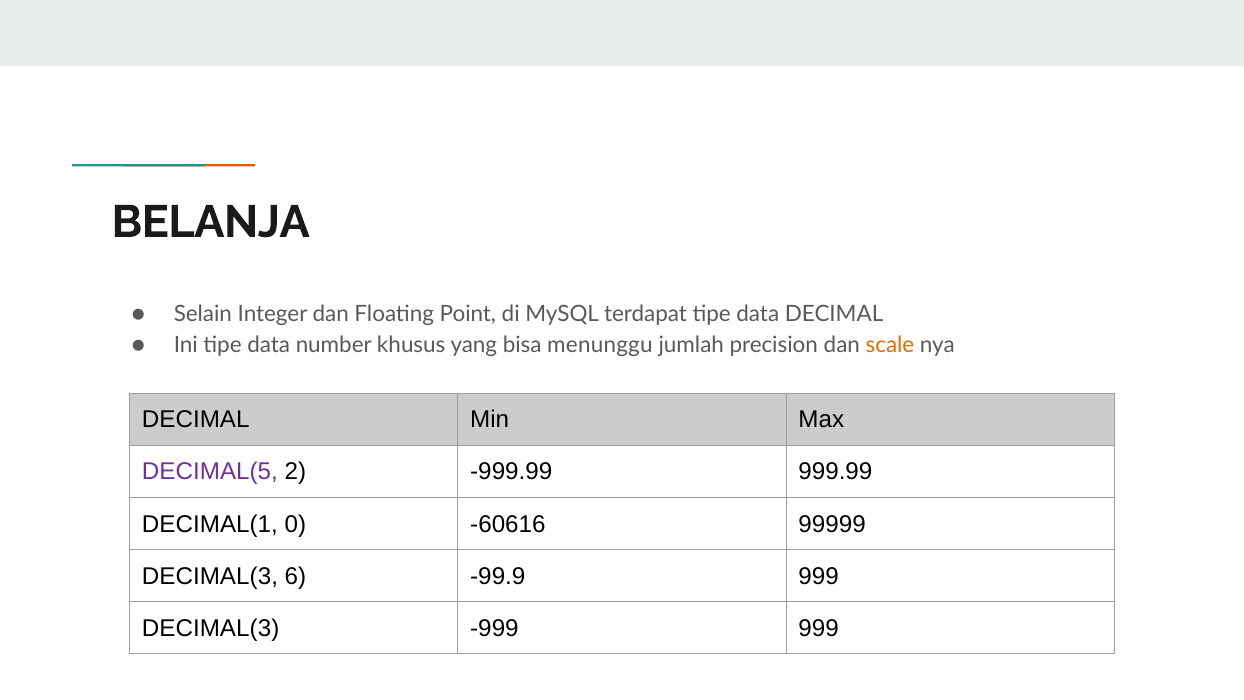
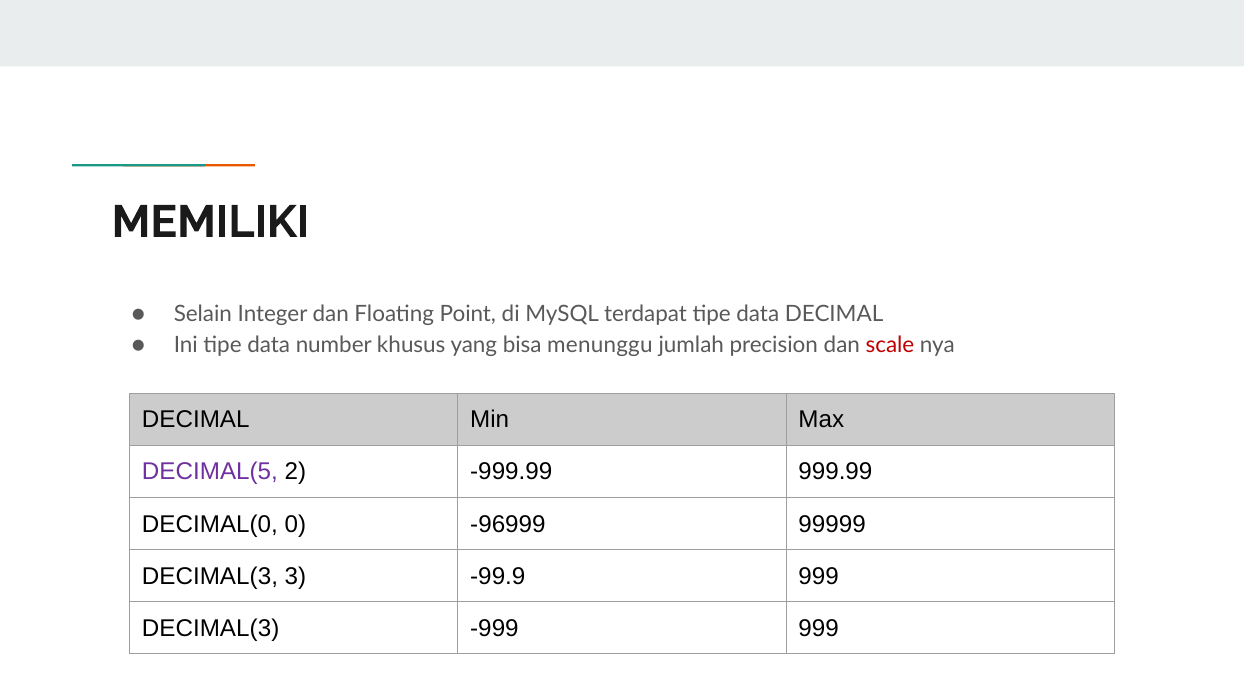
BELANJA: BELANJA -> MEMILIKI
scale colour: orange -> red
DECIMAL(1: DECIMAL(1 -> DECIMAL(0
-60616: -60616 -> -96999
6: 6 -> 3
